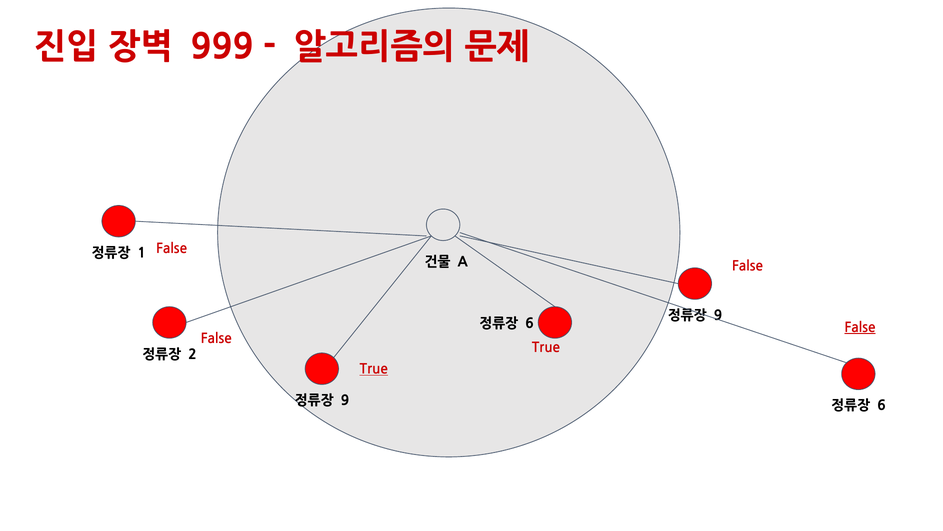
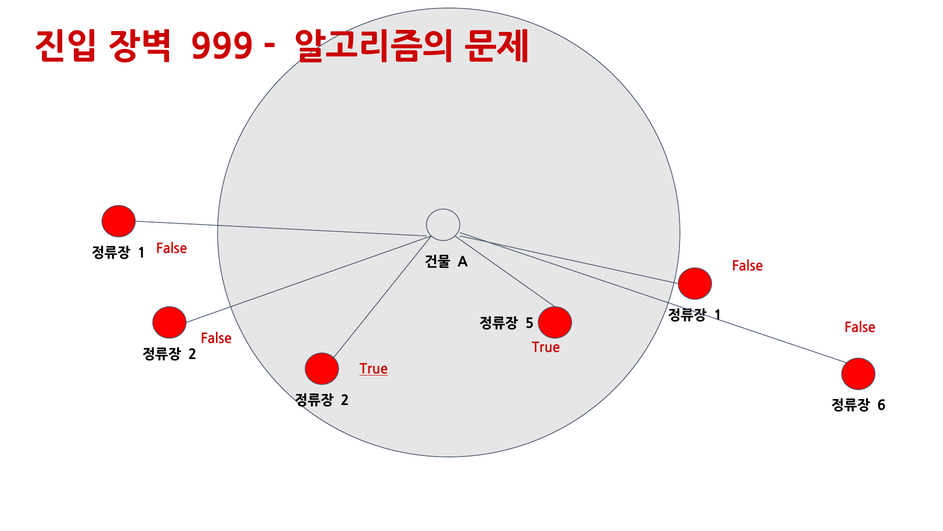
9 at (718, 315): 9 -> 1
6 at (530, 324): 6 -> 5
False at (860, 327) underline: present -> none
9 at (345, 400): 9 -> 2
